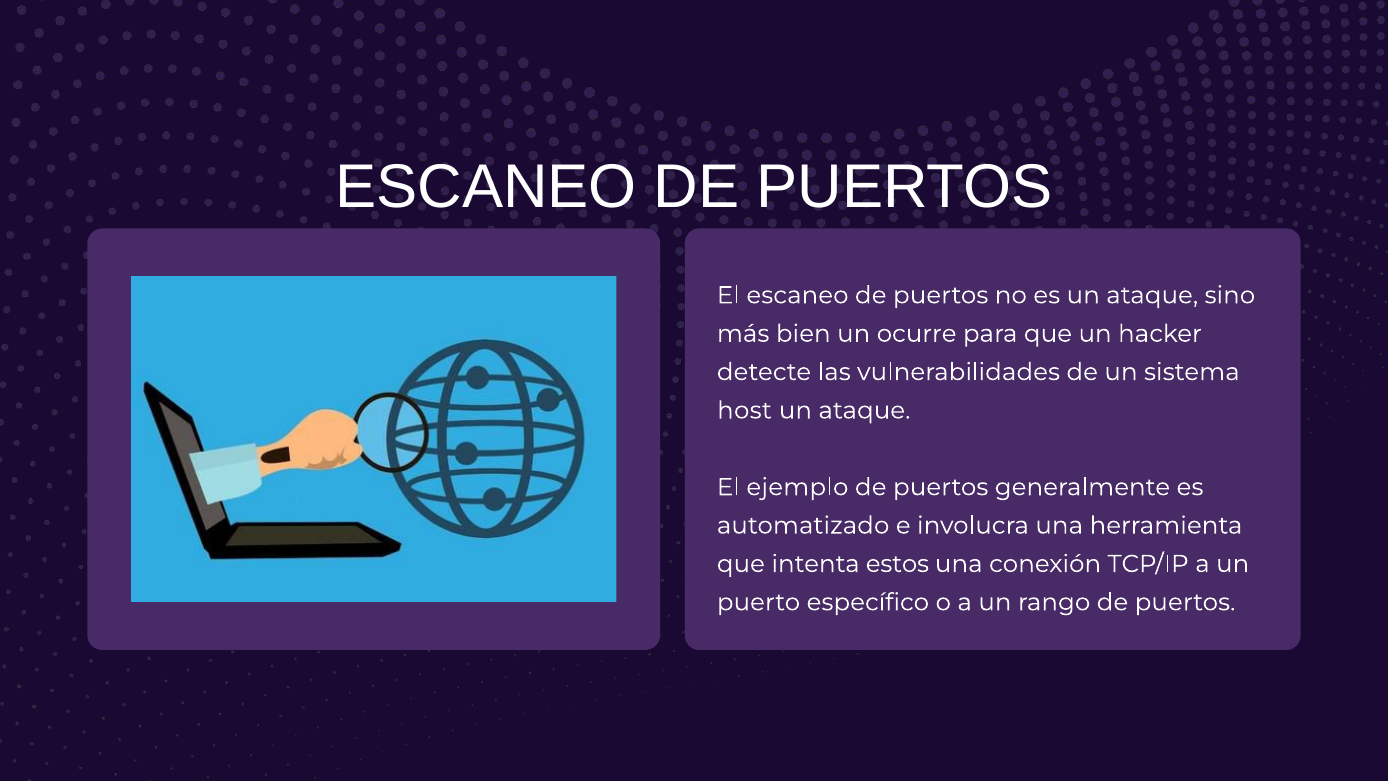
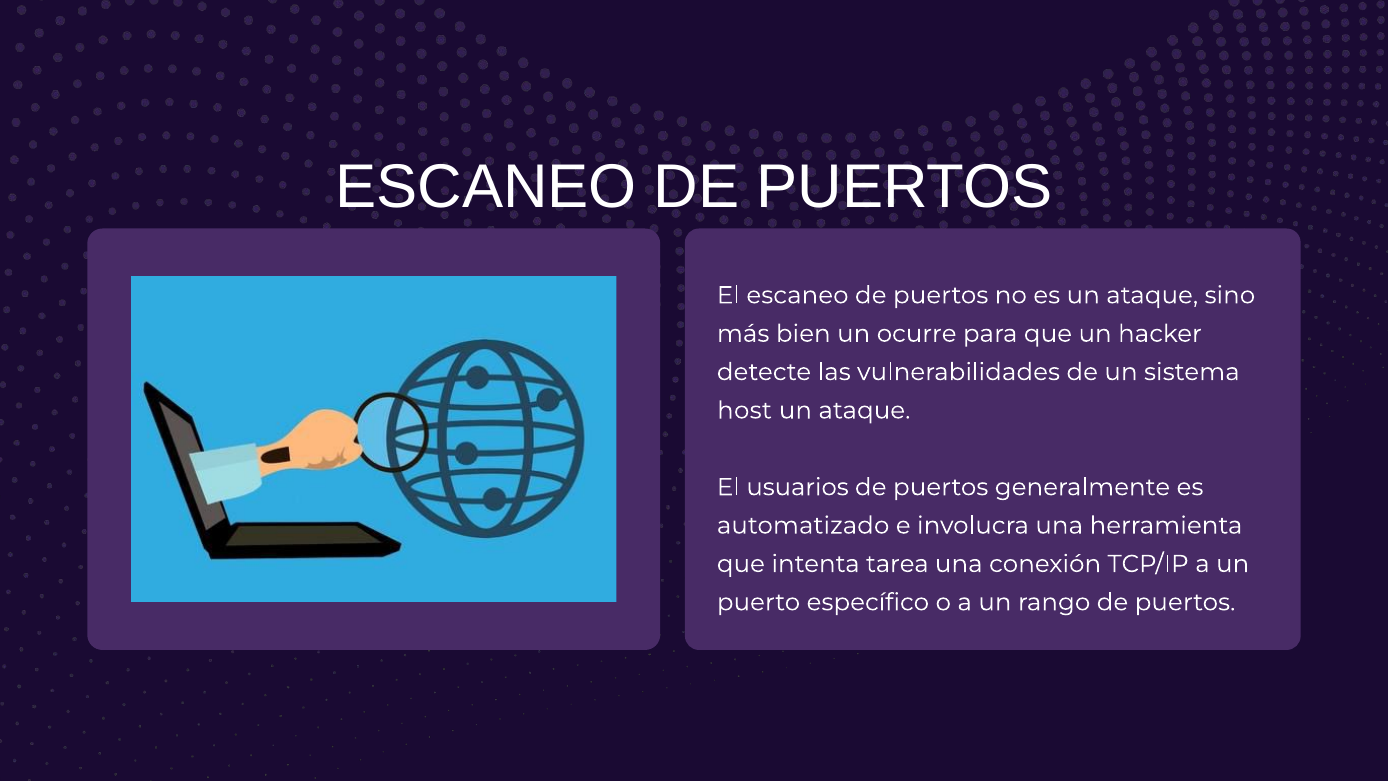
ejemplo: ejemplo -> usuarios
estos: estos -> tarea
